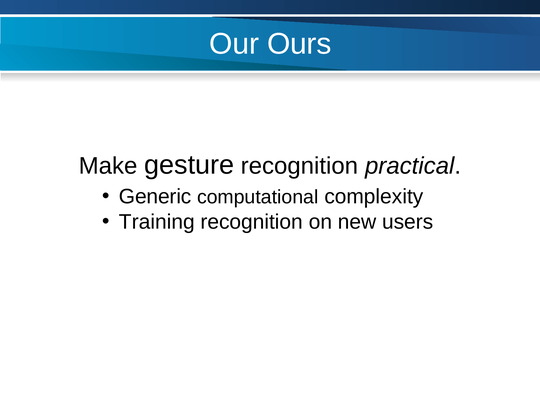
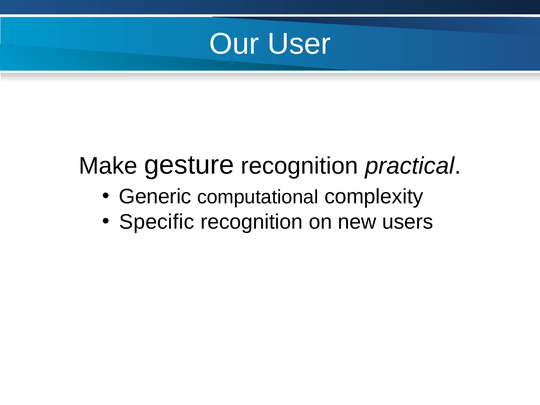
Ours: Ours -> User
Training: Training -> Specific
